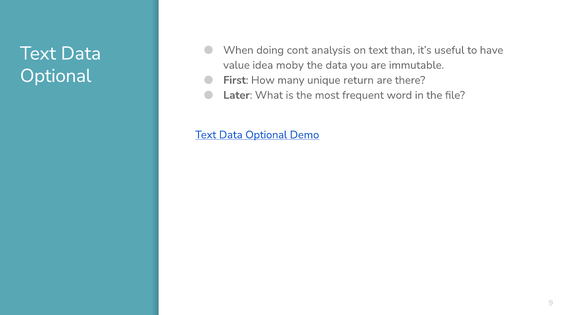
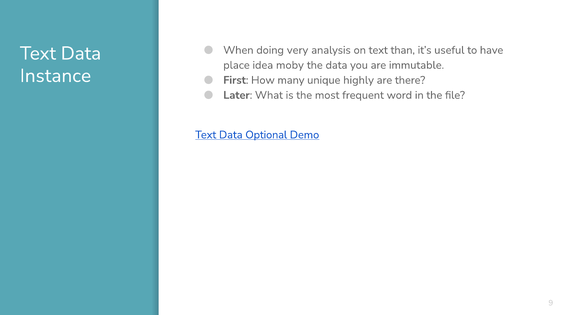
cont: cont -> very
value: value -> place
Optional at (56, 76): Optional -> Instance
return: return -> highly
